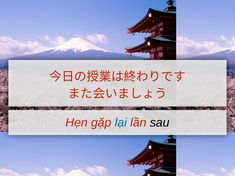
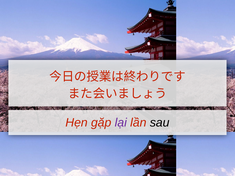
lại colour: blue -> purple
